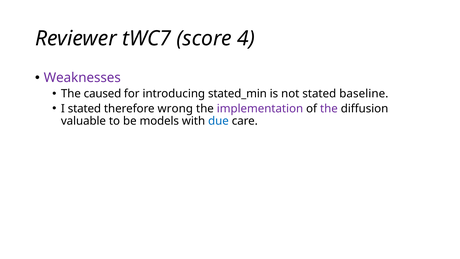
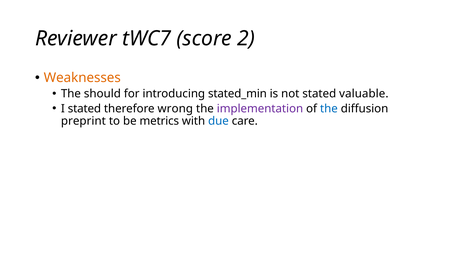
4: 4 -> 2
Weaknesses colour: purple -> orange
caused: caused -> should
baseline: baseline -> valuable
the at (329, 108) colour: purple -> blue
valuable: valuable -> preprint
models: models -> metrics
